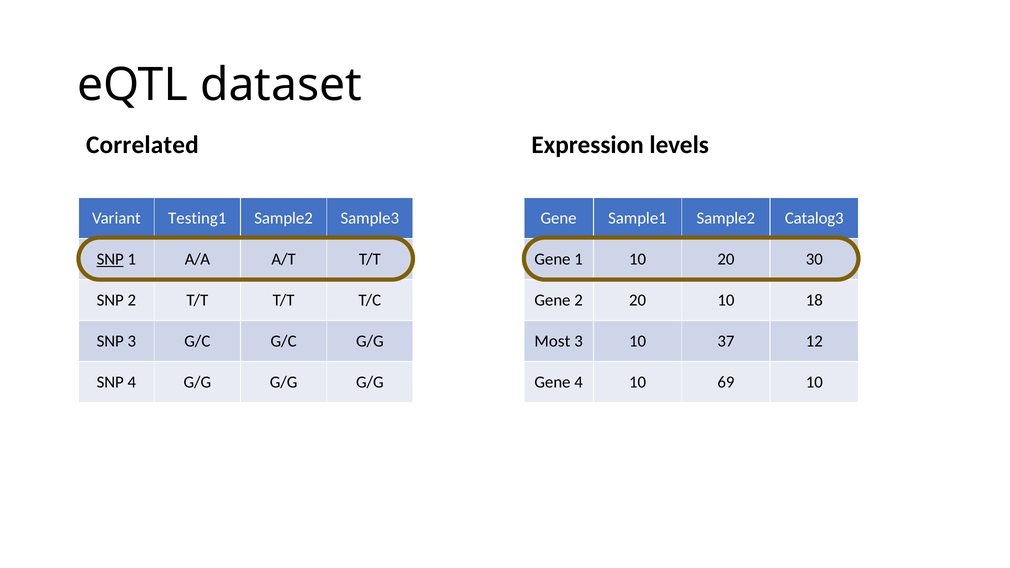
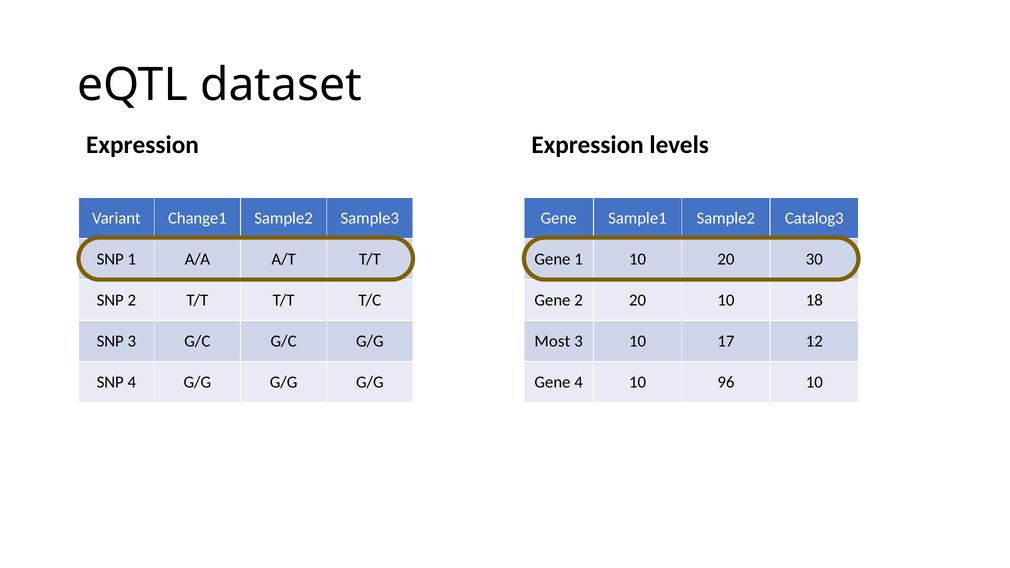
Correlated at (142, 145): Correlated -> Expression
Testing1: Testing1 -> Change1
SNP at (110, 259) underline: present -> none
37: 37 -> 17
69: 69 -> 96
